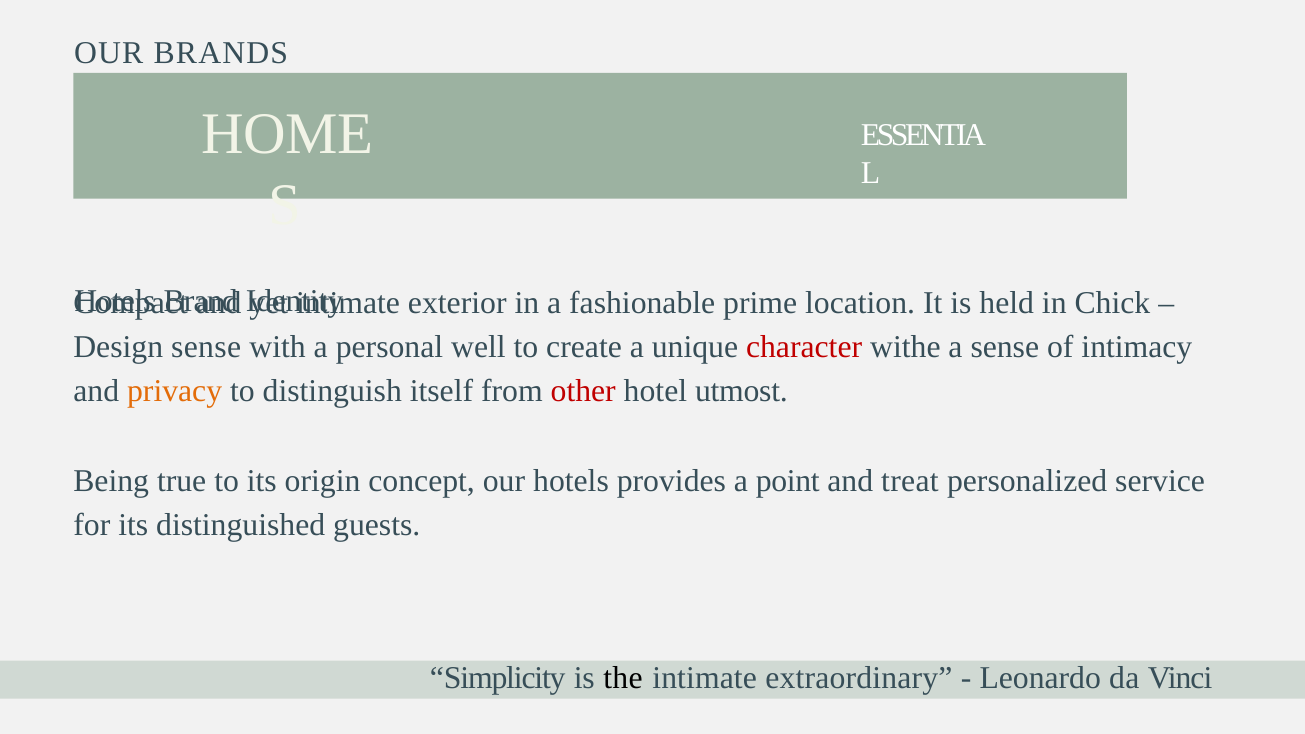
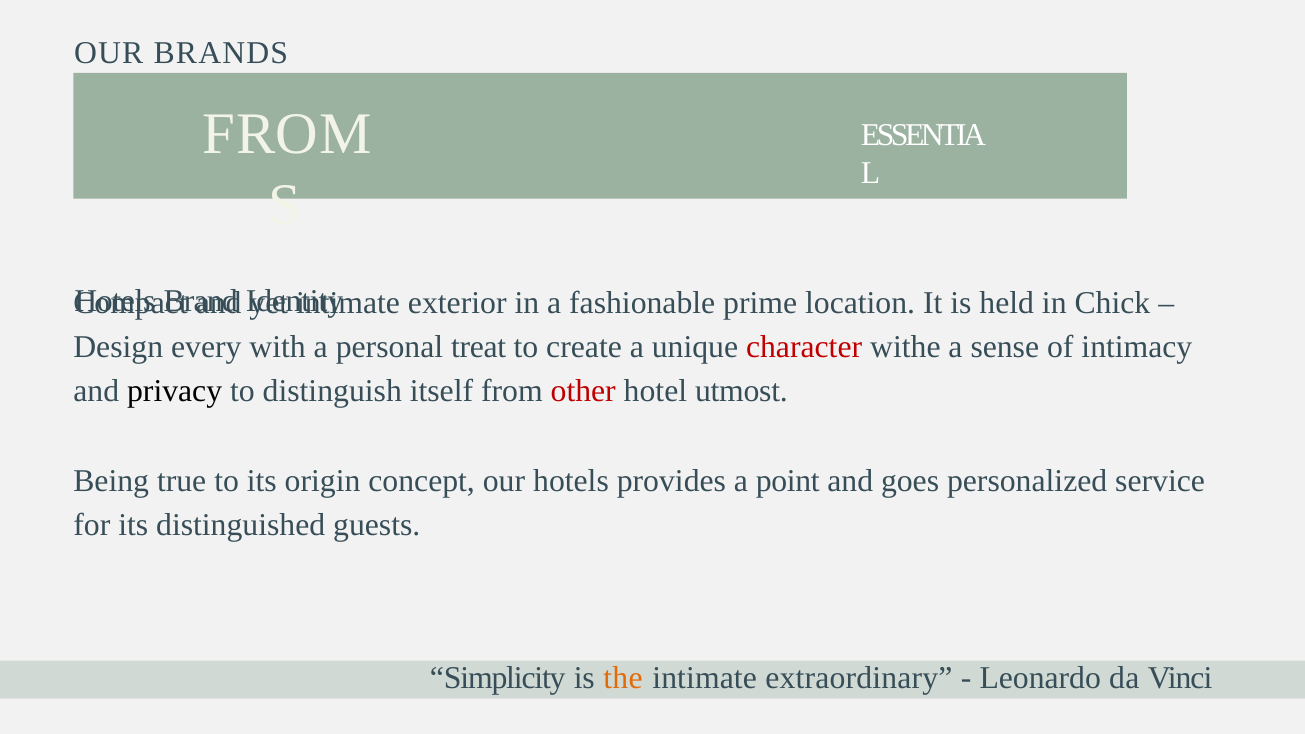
HOME at (288, 135): HOME -> FROM
Design sense: sense -> every
well: well -> treat
privacy colour: orange -> black
treat: treat -> goes
the colour: black -> orange
